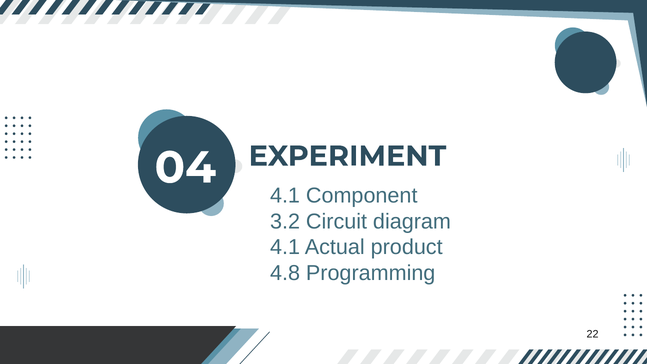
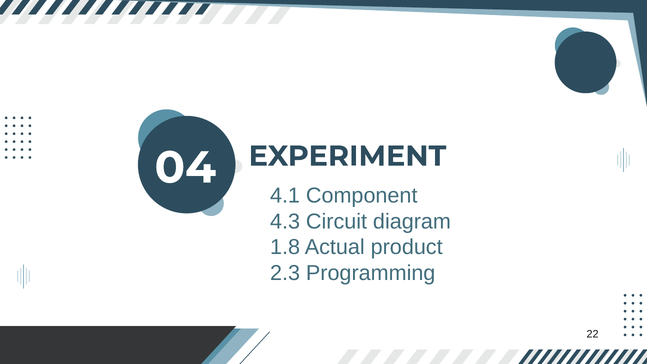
3.2: 3.2 -> 4.3
4.1 at (285, 247): 4.1 -> 1.8
4.8: 4.8 -> 2.3
